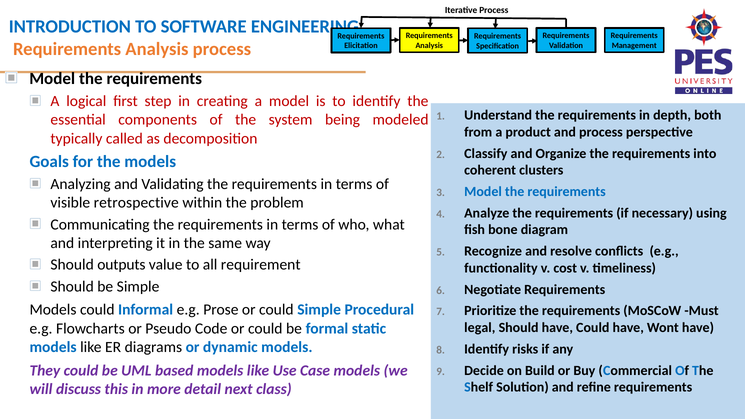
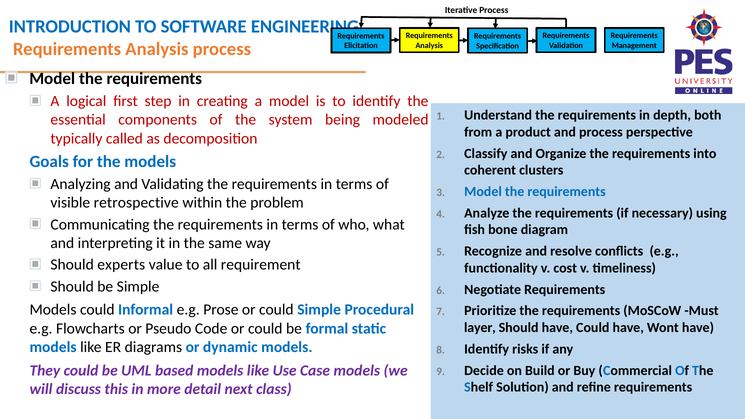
outputs: outputs -> experts
legal: legal -> layer
